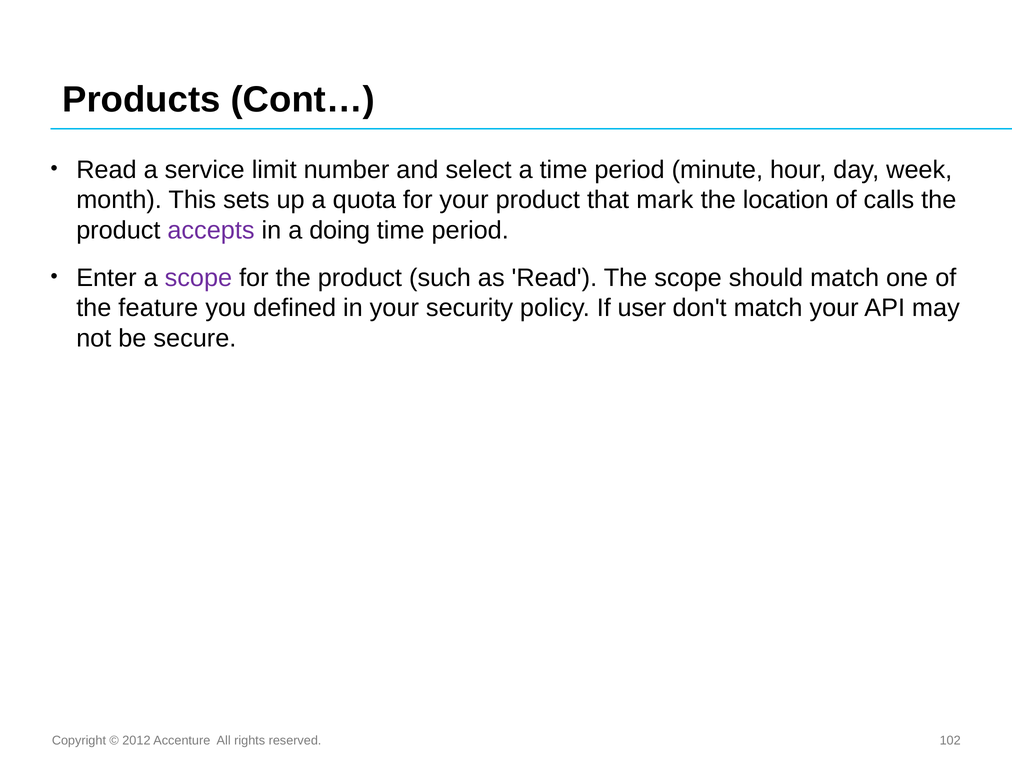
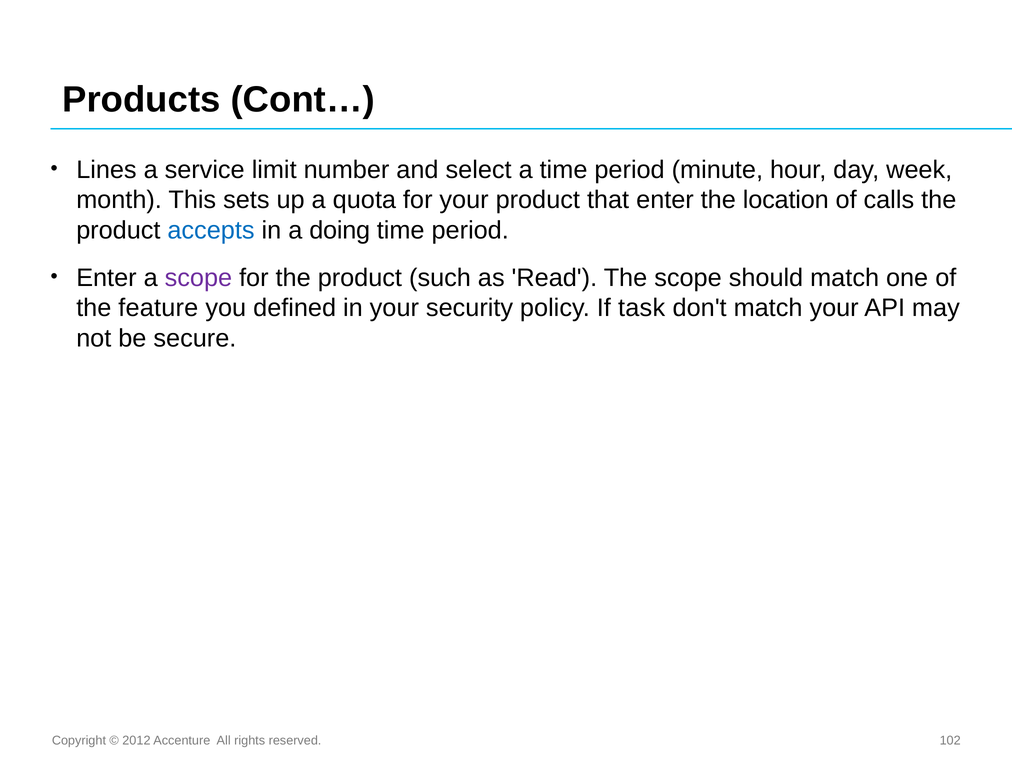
Read at (106, 170): Read -> Lines
that mark: mark -> enter
accepts colour: purple -> blue
user: user -> task
